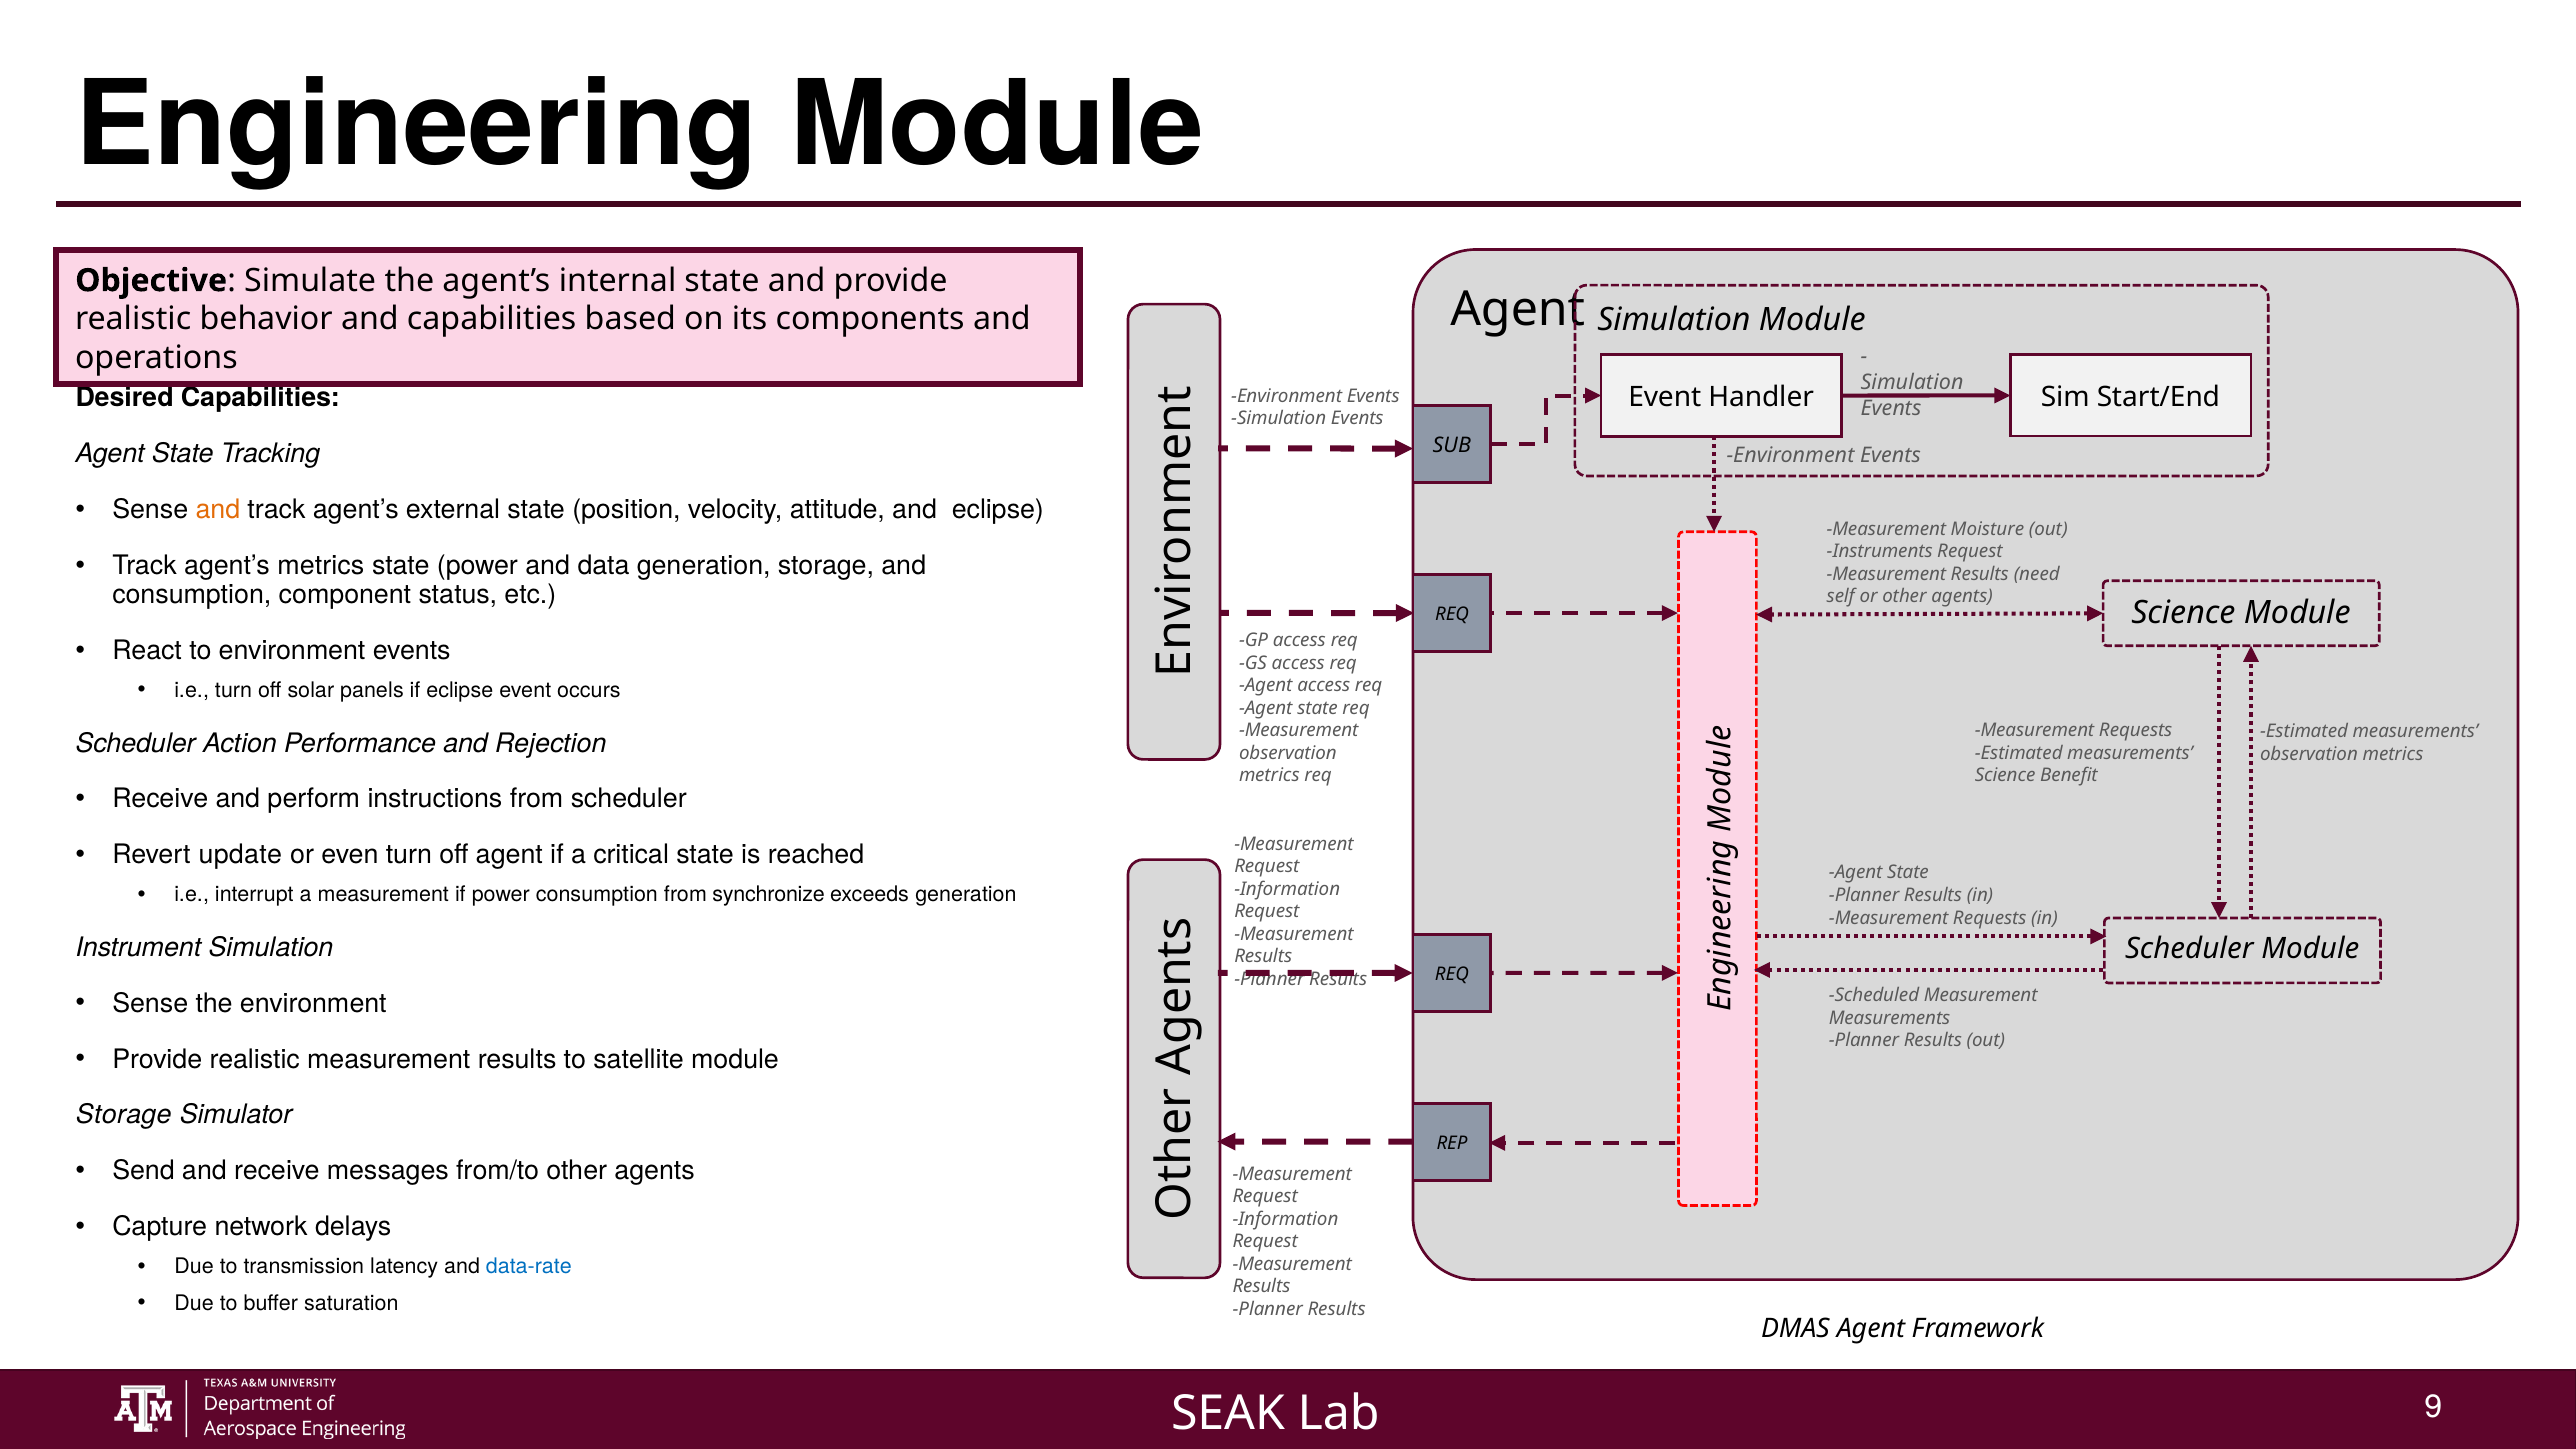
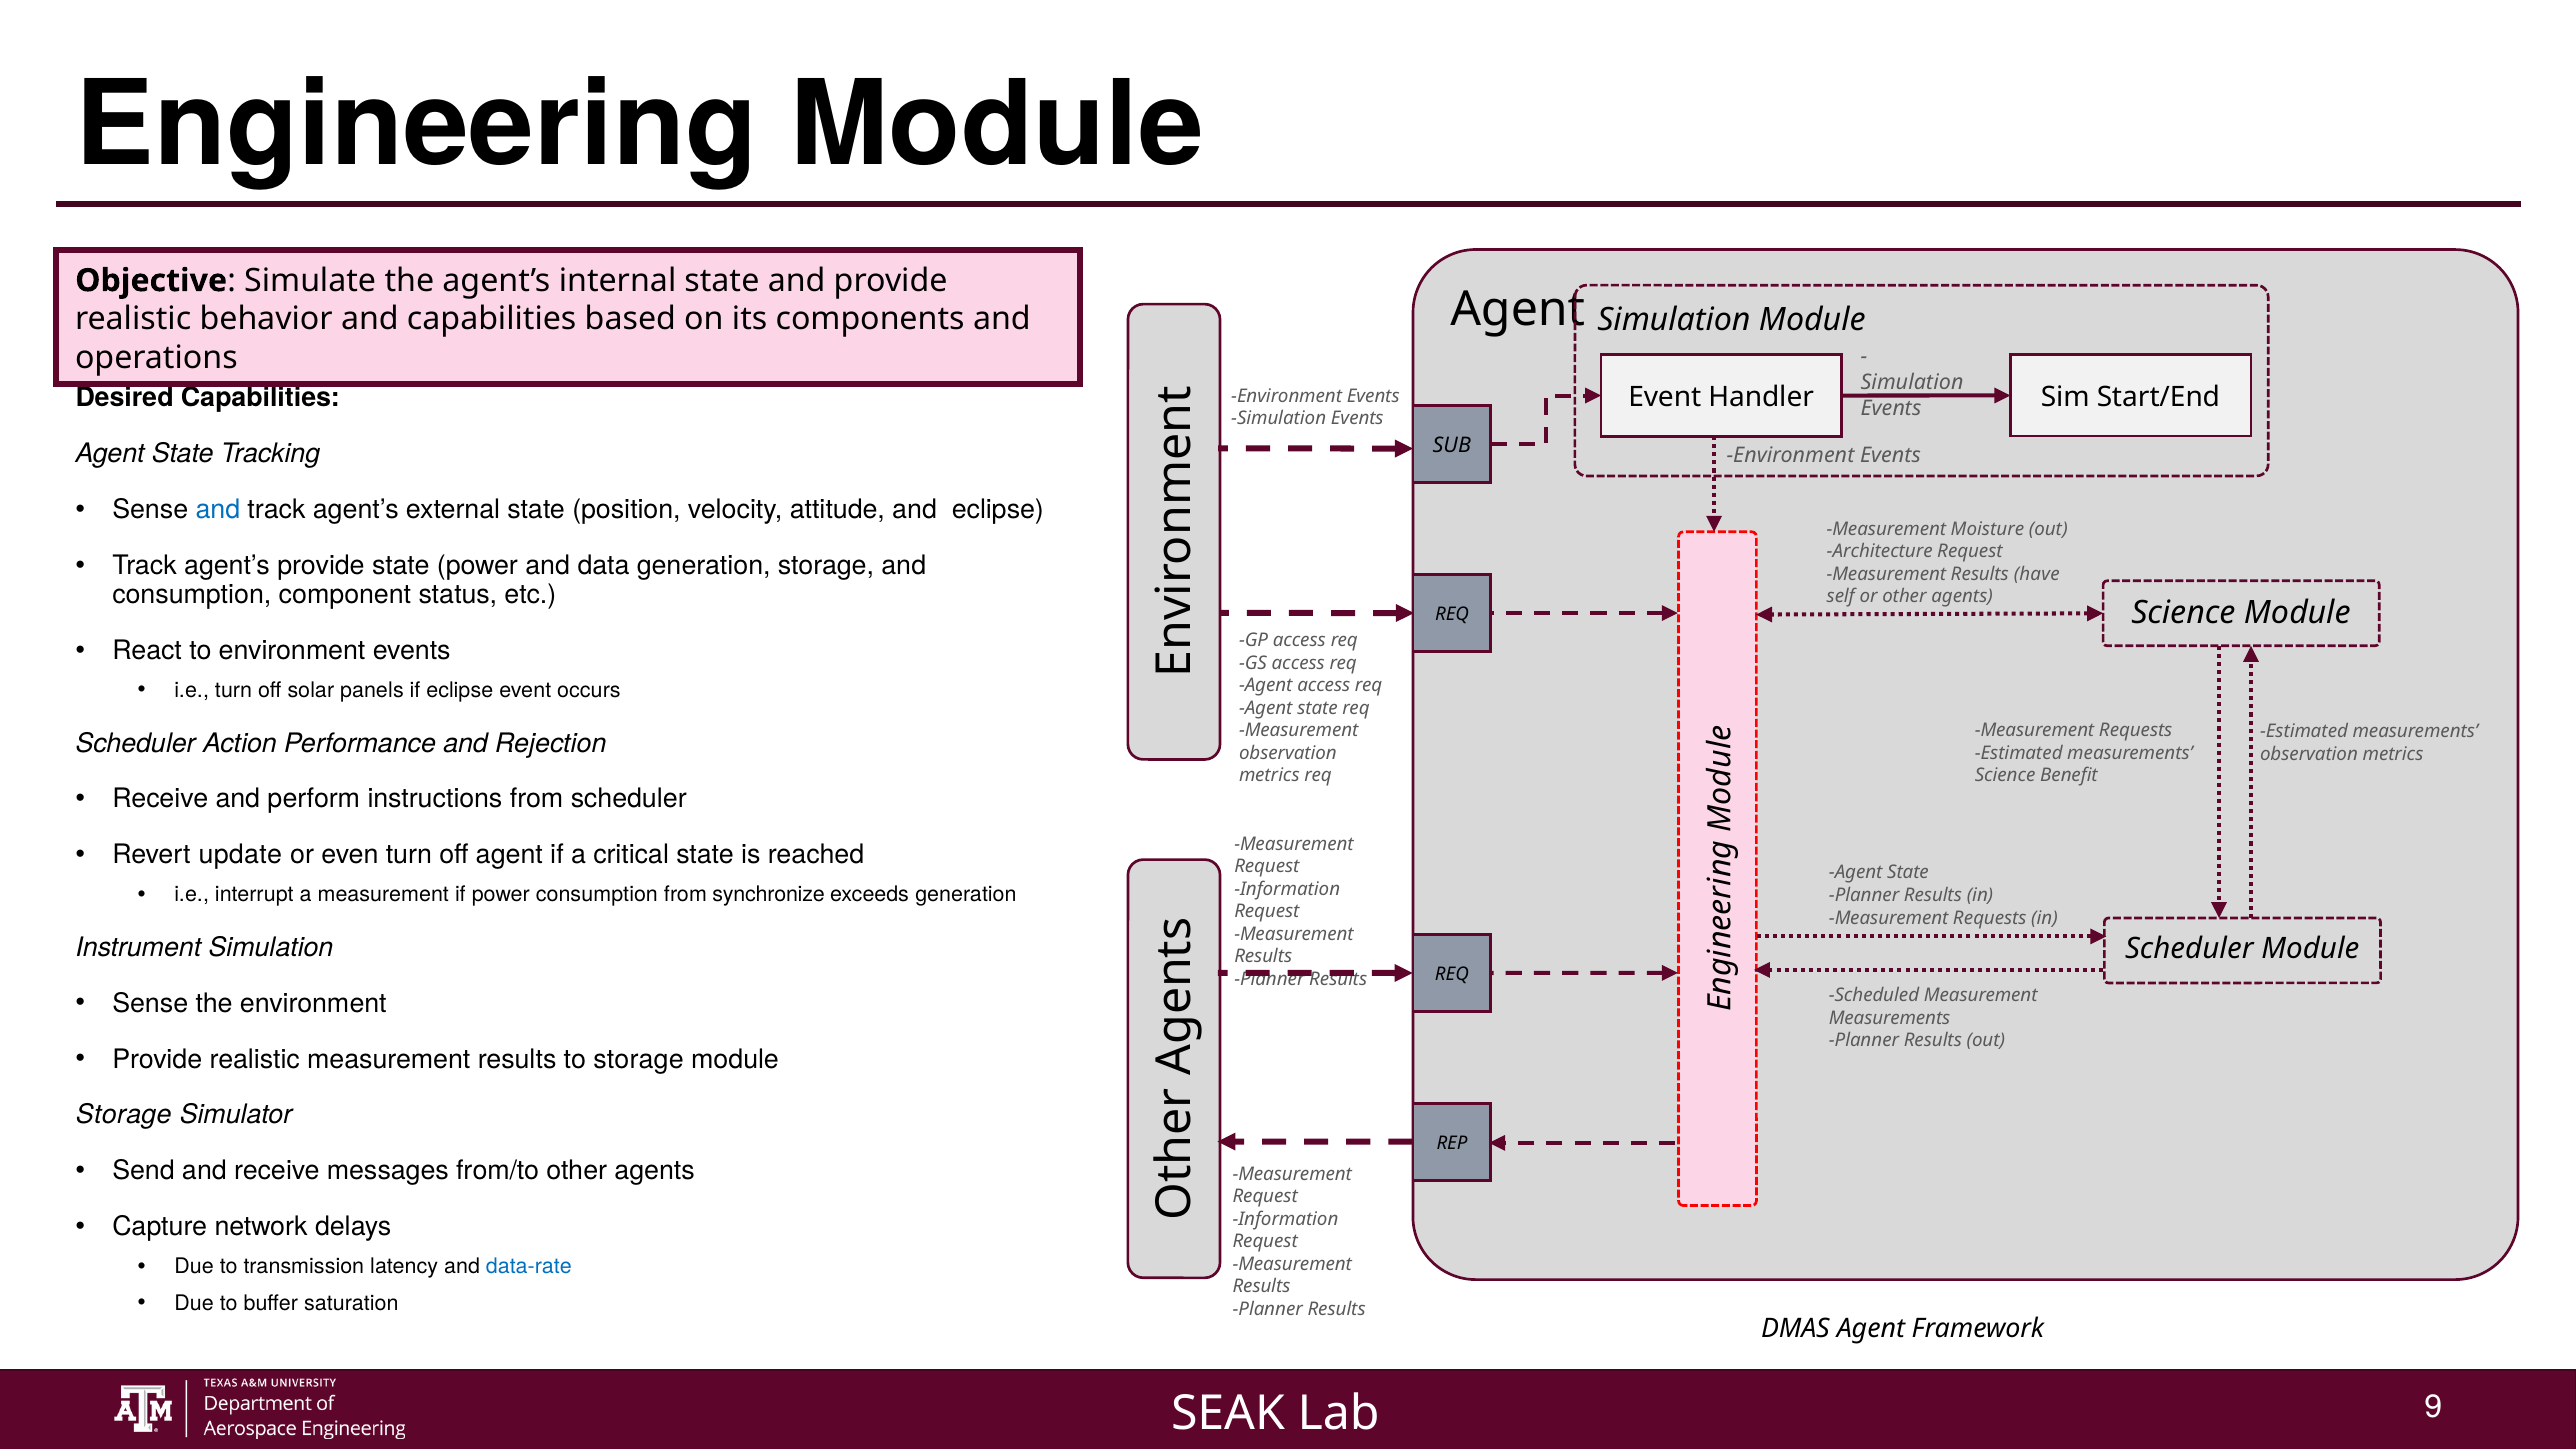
and at (218, 510) colour: orange -> blue
Instruments: Instruments -> Architecture
agent’s metrics: metrics -> provide
need: need -> have
to satellite: satellite -> storage
